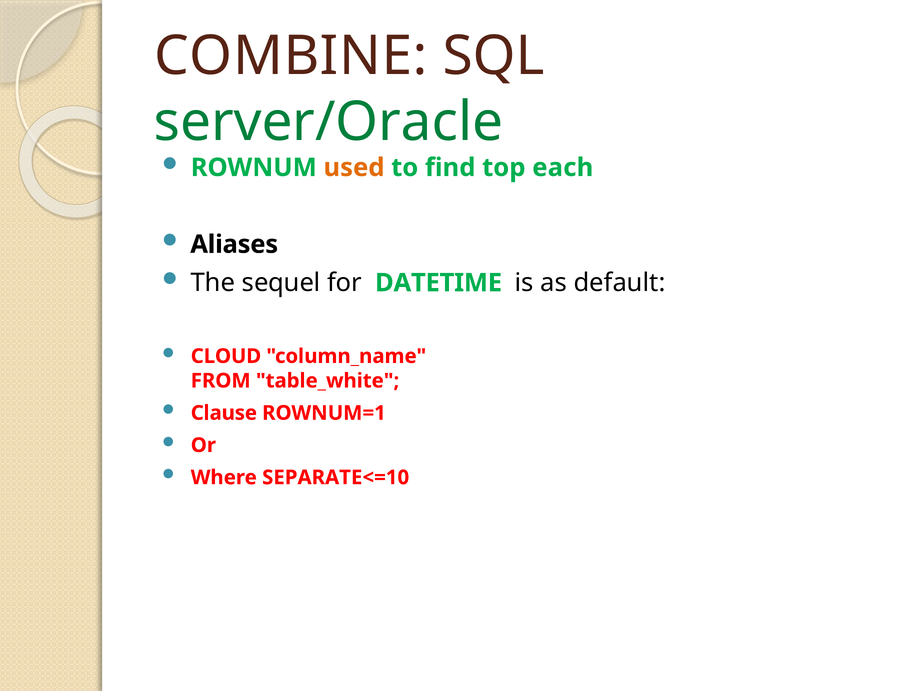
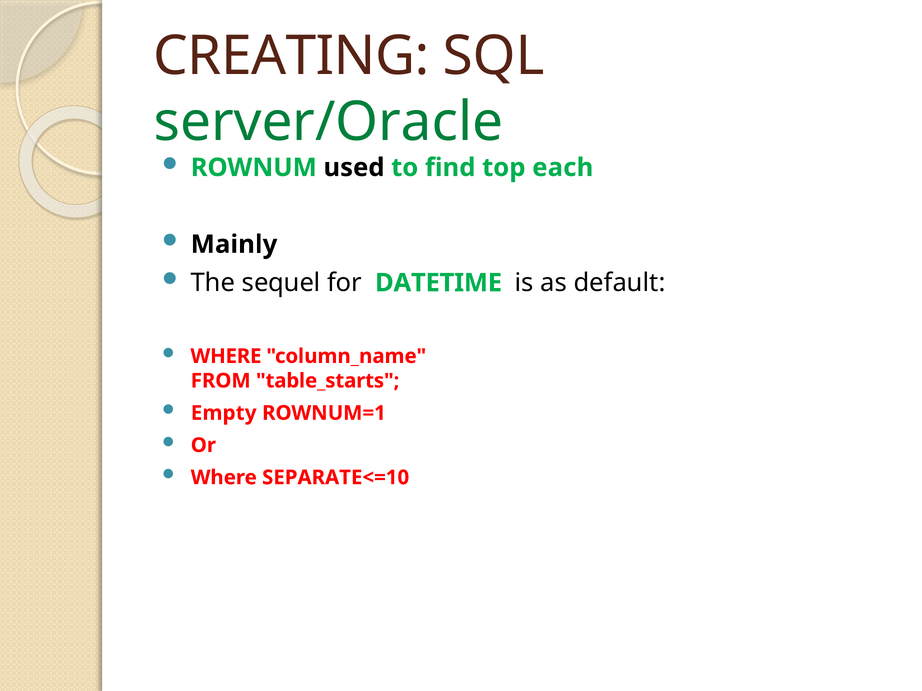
COMBINE: COMBINE -> CREATING
used colour: orange -> black
Aliases: Aliases -> Mainly
CLOUD at (226, 356): CLOUD -> WHERE
table_white: table_white -> table_starts
Clause: Clause -> Empty
